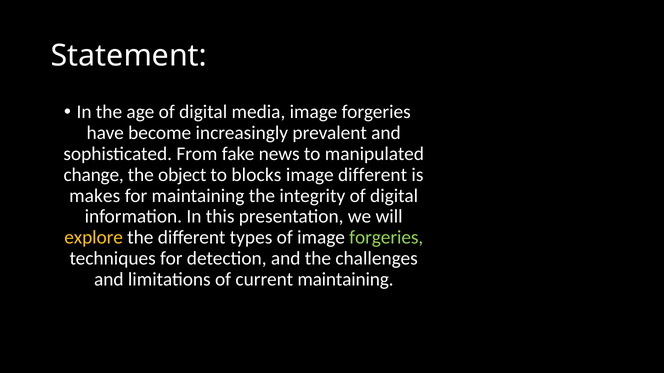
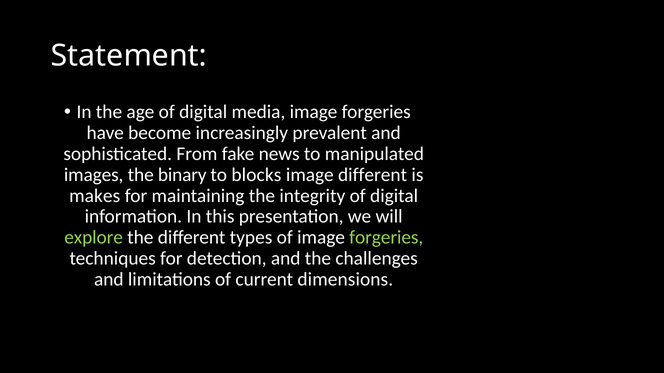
change: change -> images
object: object -> binary
explore colour: yellow -> light green
current maintaining: maintaining -> dimensions
